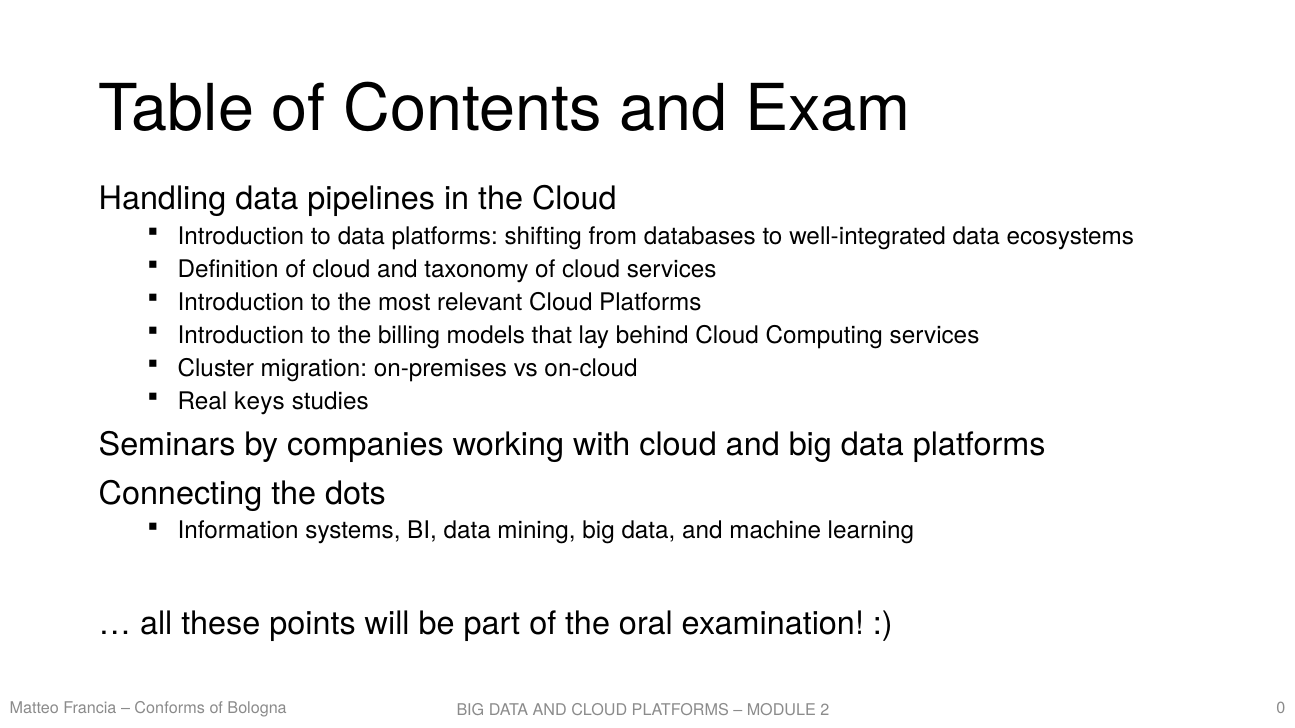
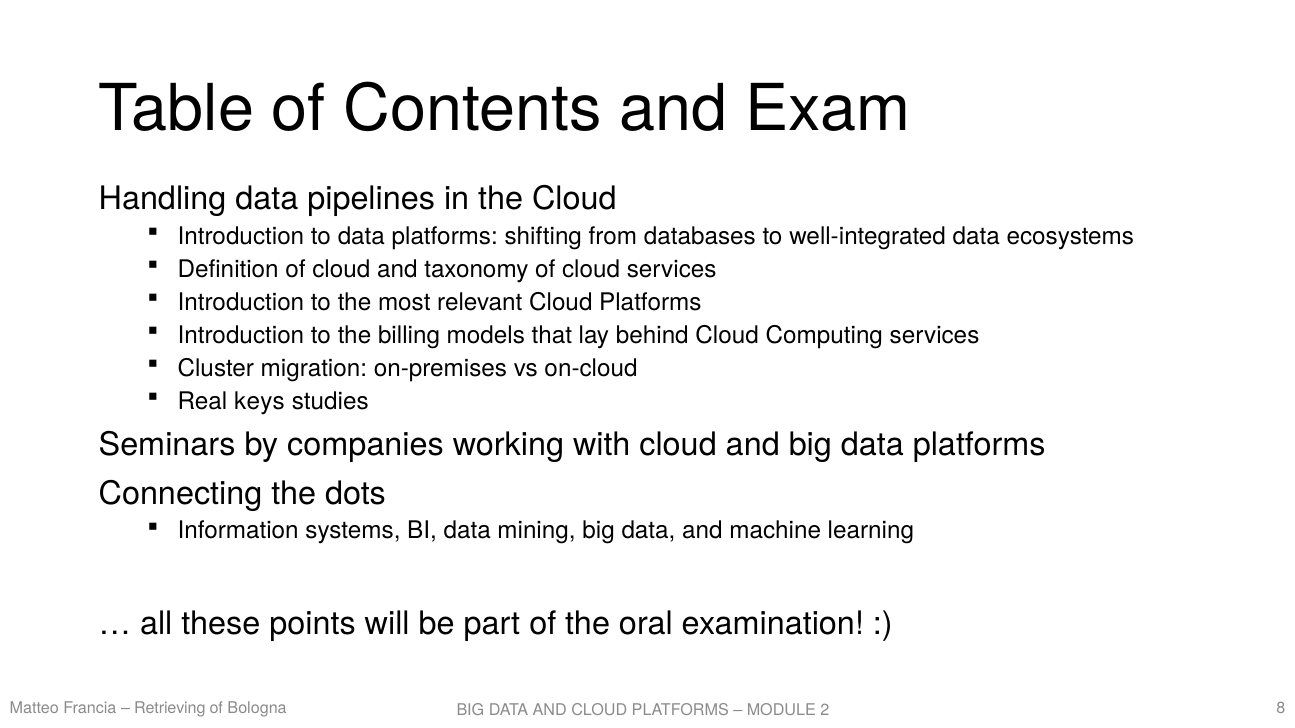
Conforms: Conforms -> Retrieving
0: 0 -> 8
